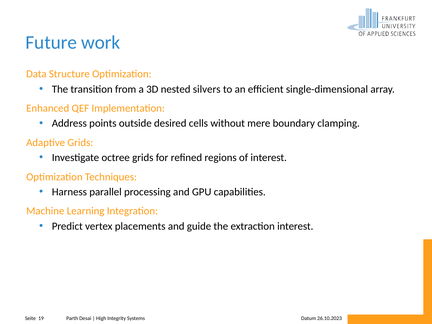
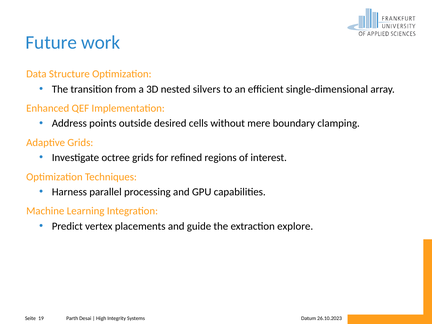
extraction interest: interest -> explore
